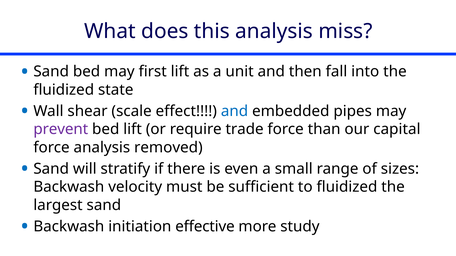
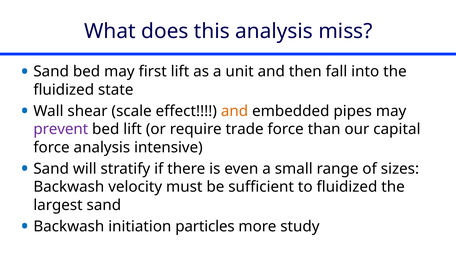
and at (235, 111) colour: blue -> orange
removed: removed -> intensive
effective: effective -> particles
